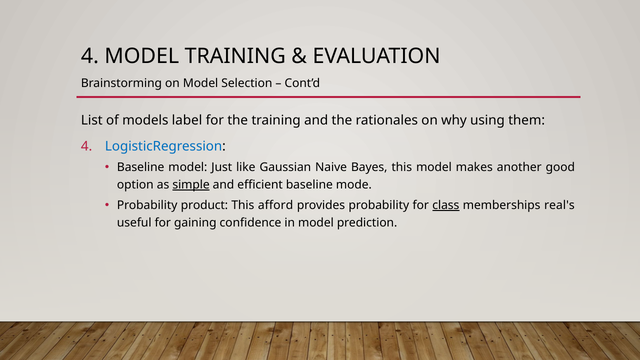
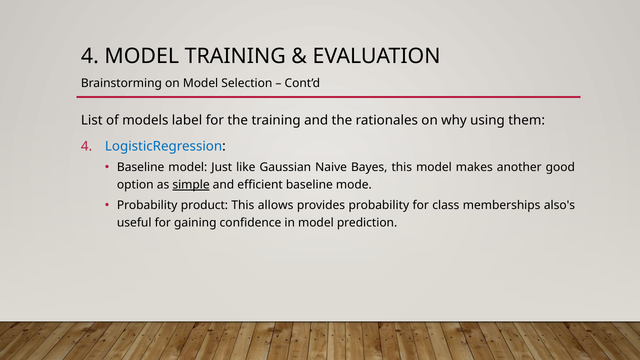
afford: afford -> allows
class underline: present -> none
real's: real's -> also's
